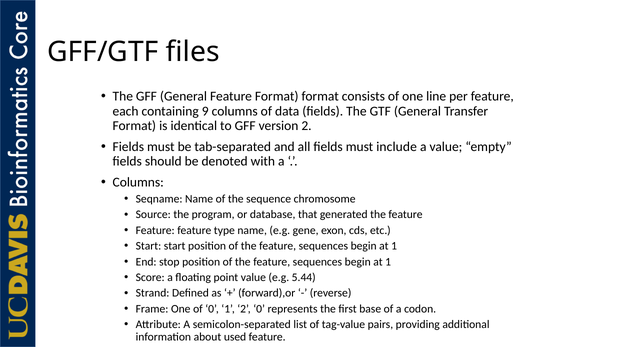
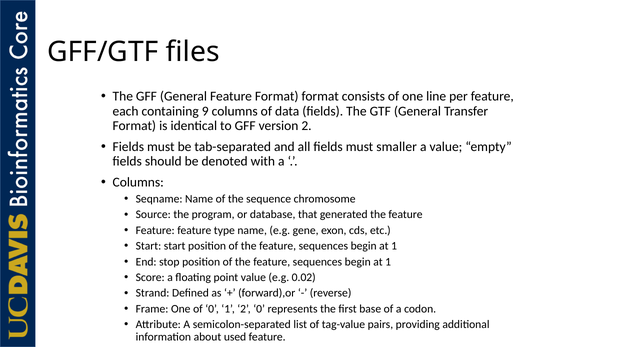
include: include -> smaller
5.44: 5.44 -> 0.02
